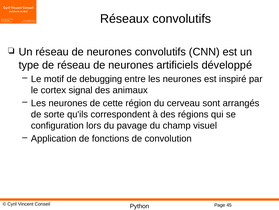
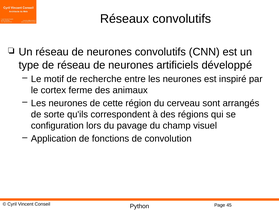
debugging: debugging -> recherche
signal: signal -> ferme
